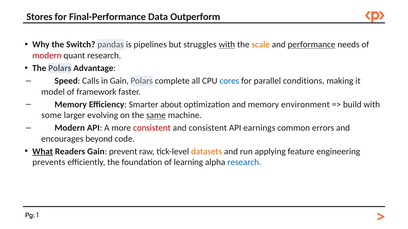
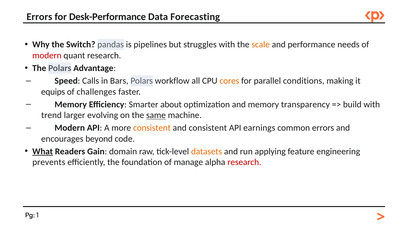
Stores at (39, 17): Stores -> Errors
Final-Performance: Final-Performance -> Desk-Performance
Outperform: Outperform -> Forecasting
with at (227, 45) underline: present -> none
performance underline: present -> none
in Gain: Gain -> Bars
complete: complete -> workflow
cores colour: blue -> orange
model: model -> equips
framework: framework -> challenges
environment: environment -> transparency
some: some -> trend
consistent at (152, 128) colour: red -> orange
prevent: prevent -> domain
learning: learning -> manage
research at (244, 163) colour: blue -> red
